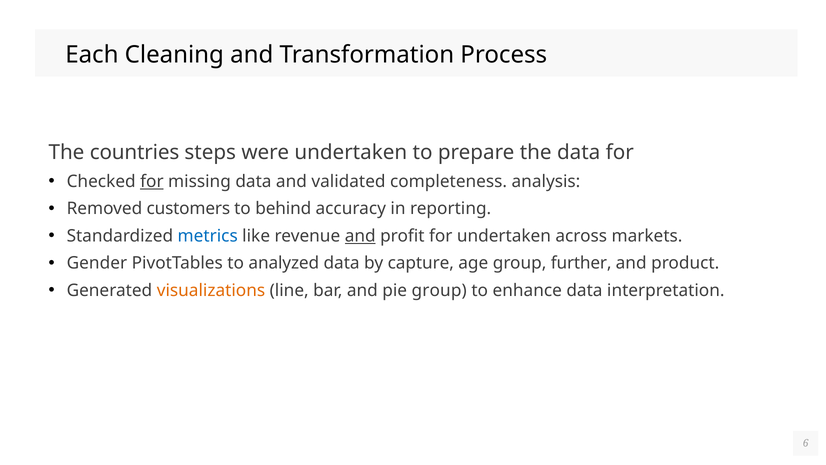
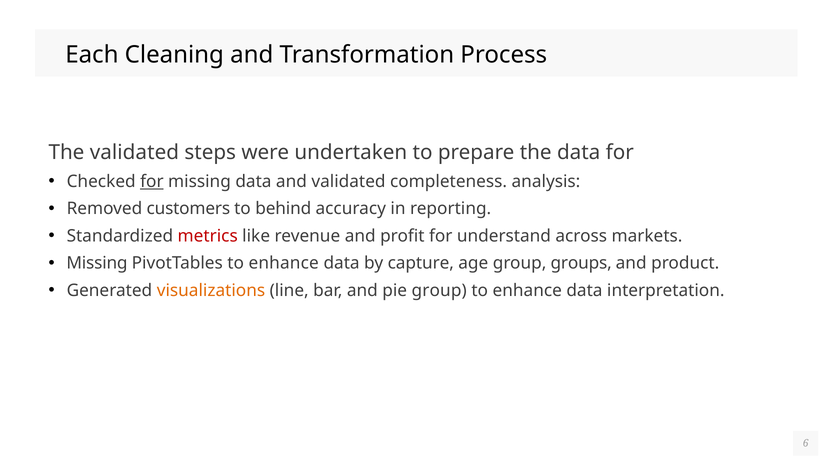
The countries: countries -> validated
metrics colour: blue -> red
and at (360, 236) underline: present -> none
for undertaken: undertaken -> understand
Gender at (97, 263): Gender -> Missing
PivotTables to analyzed: analyzed -> enhance
further: further -> groups
